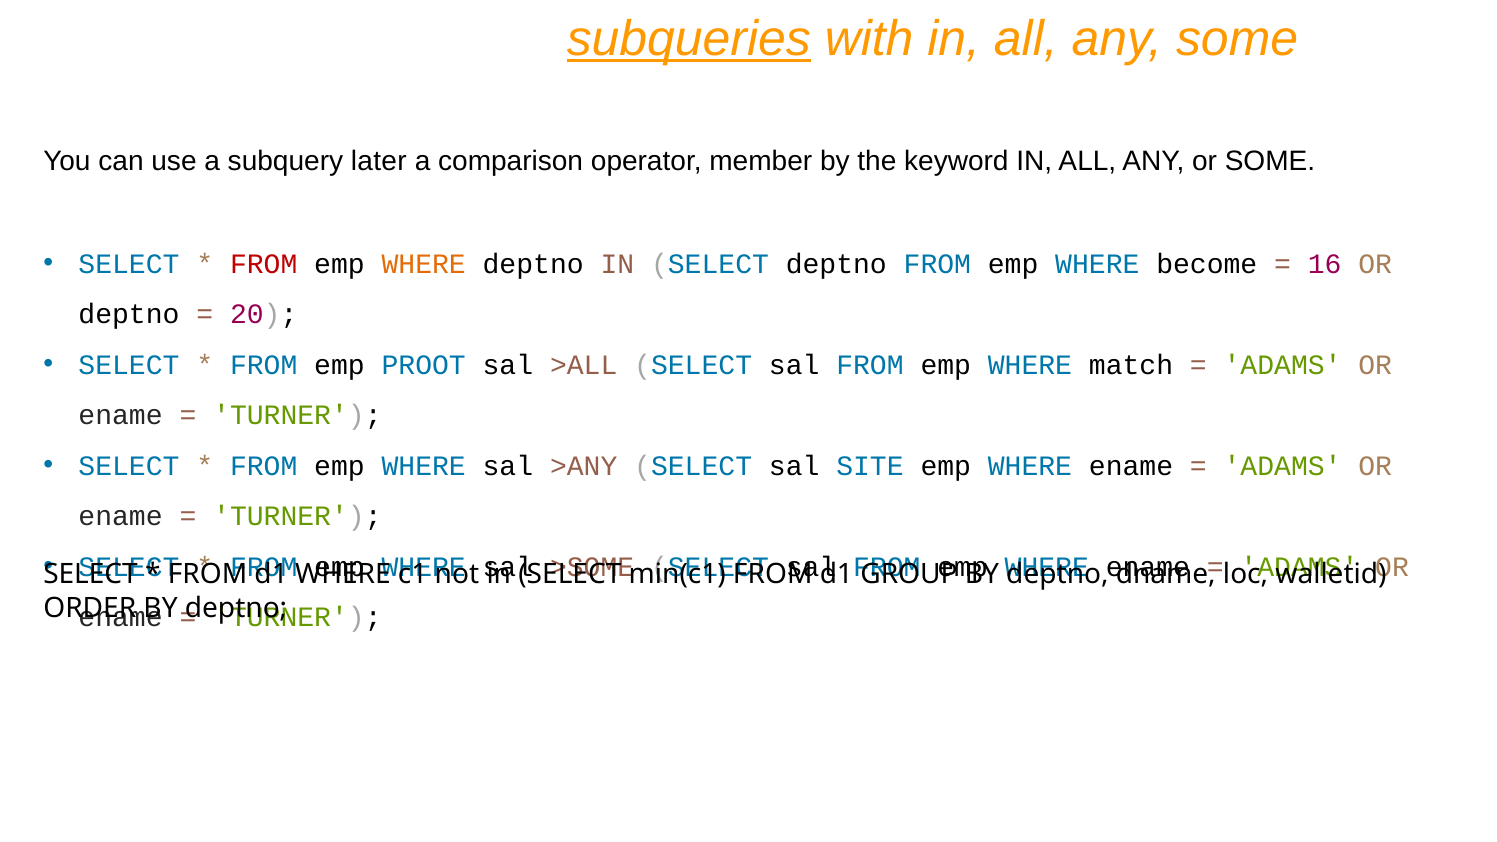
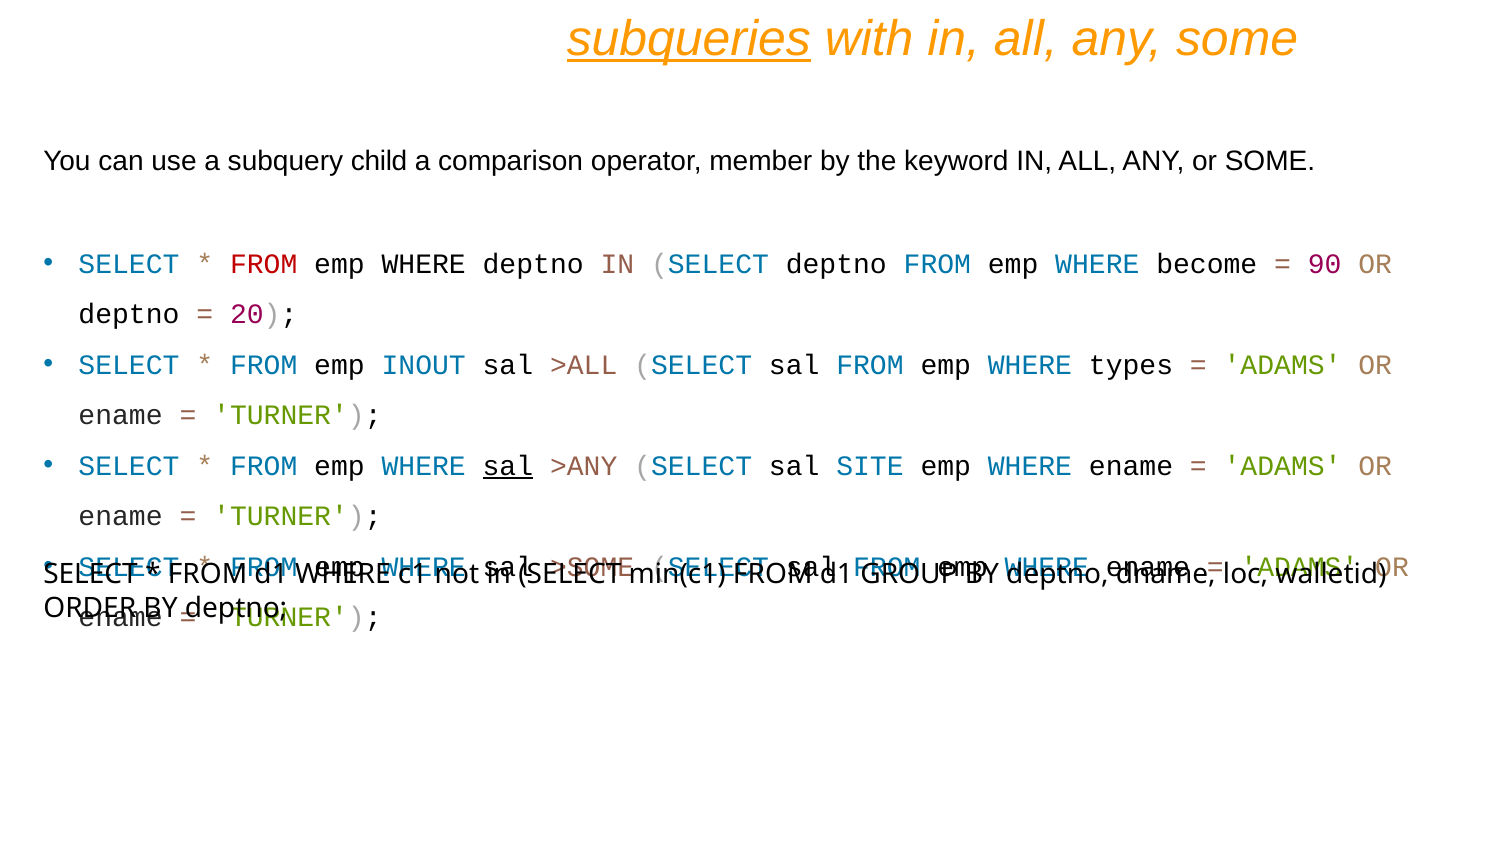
later: later -> child
WHERE at (424, 264) colour: orange -> black
16: 16 -> 90
PROOT: PROOT -> INOUT
match: match -> types
sal at (508, 466) underline: none -> present
